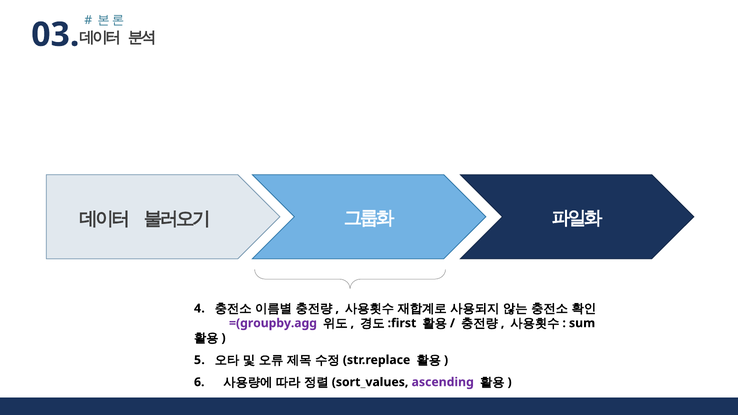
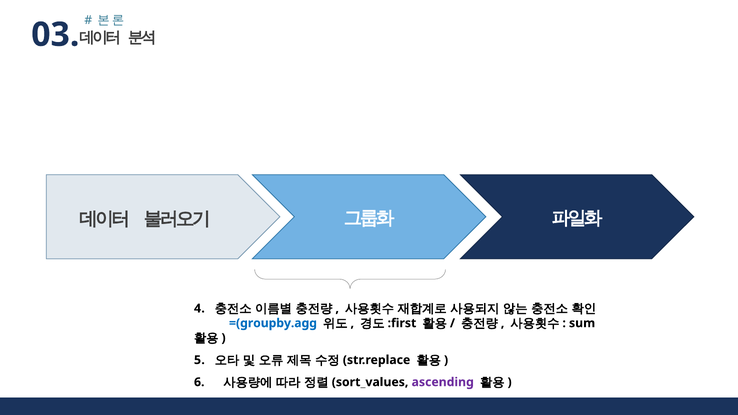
=(groupby.agg colour: purple -> blue
